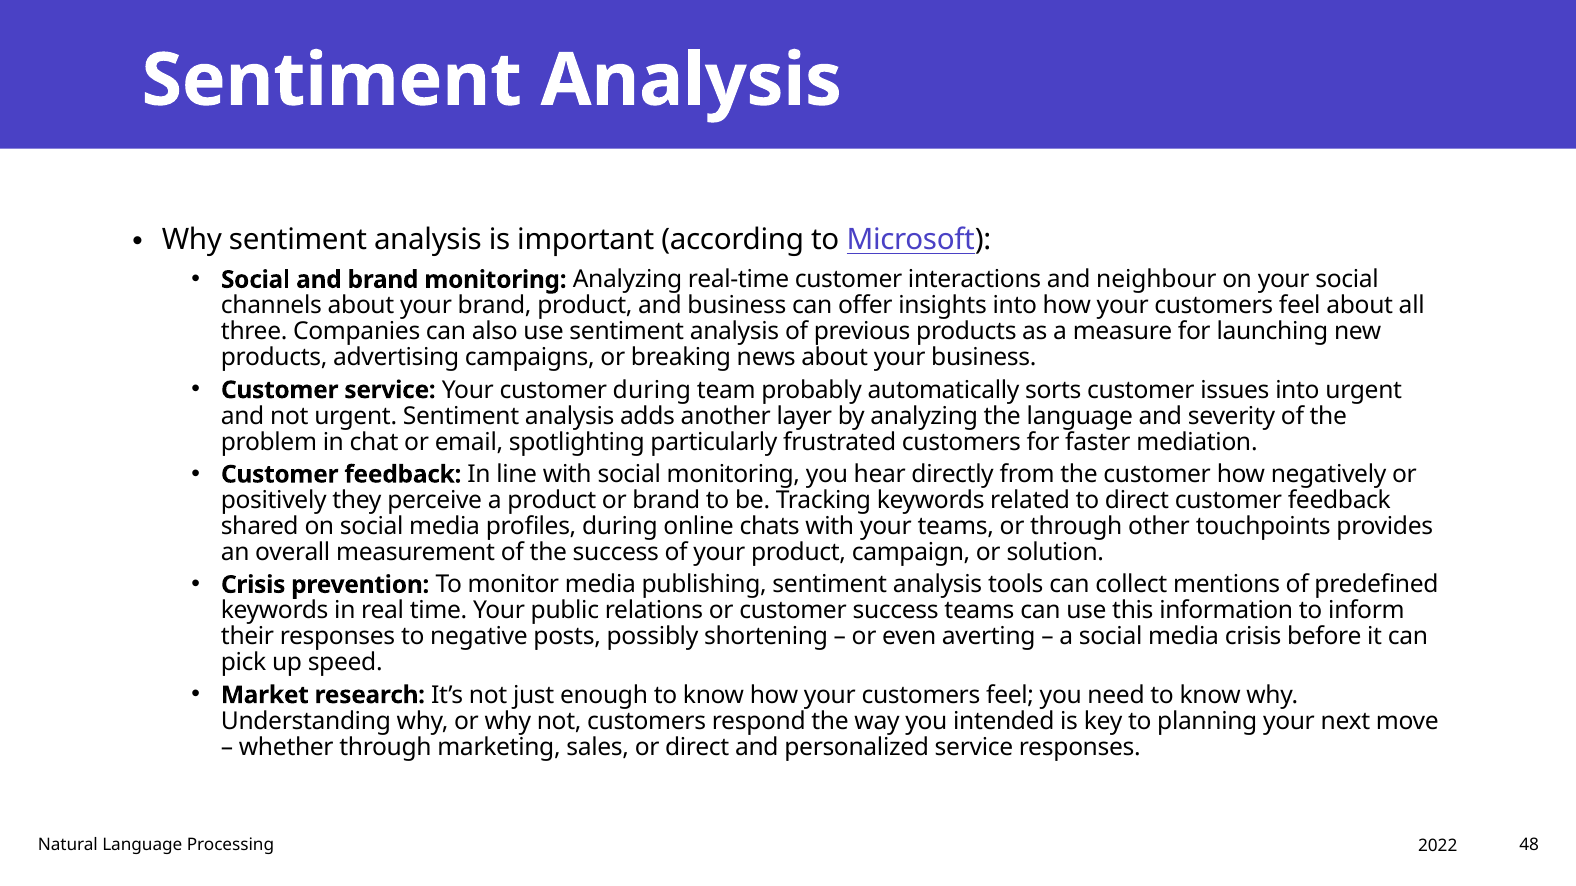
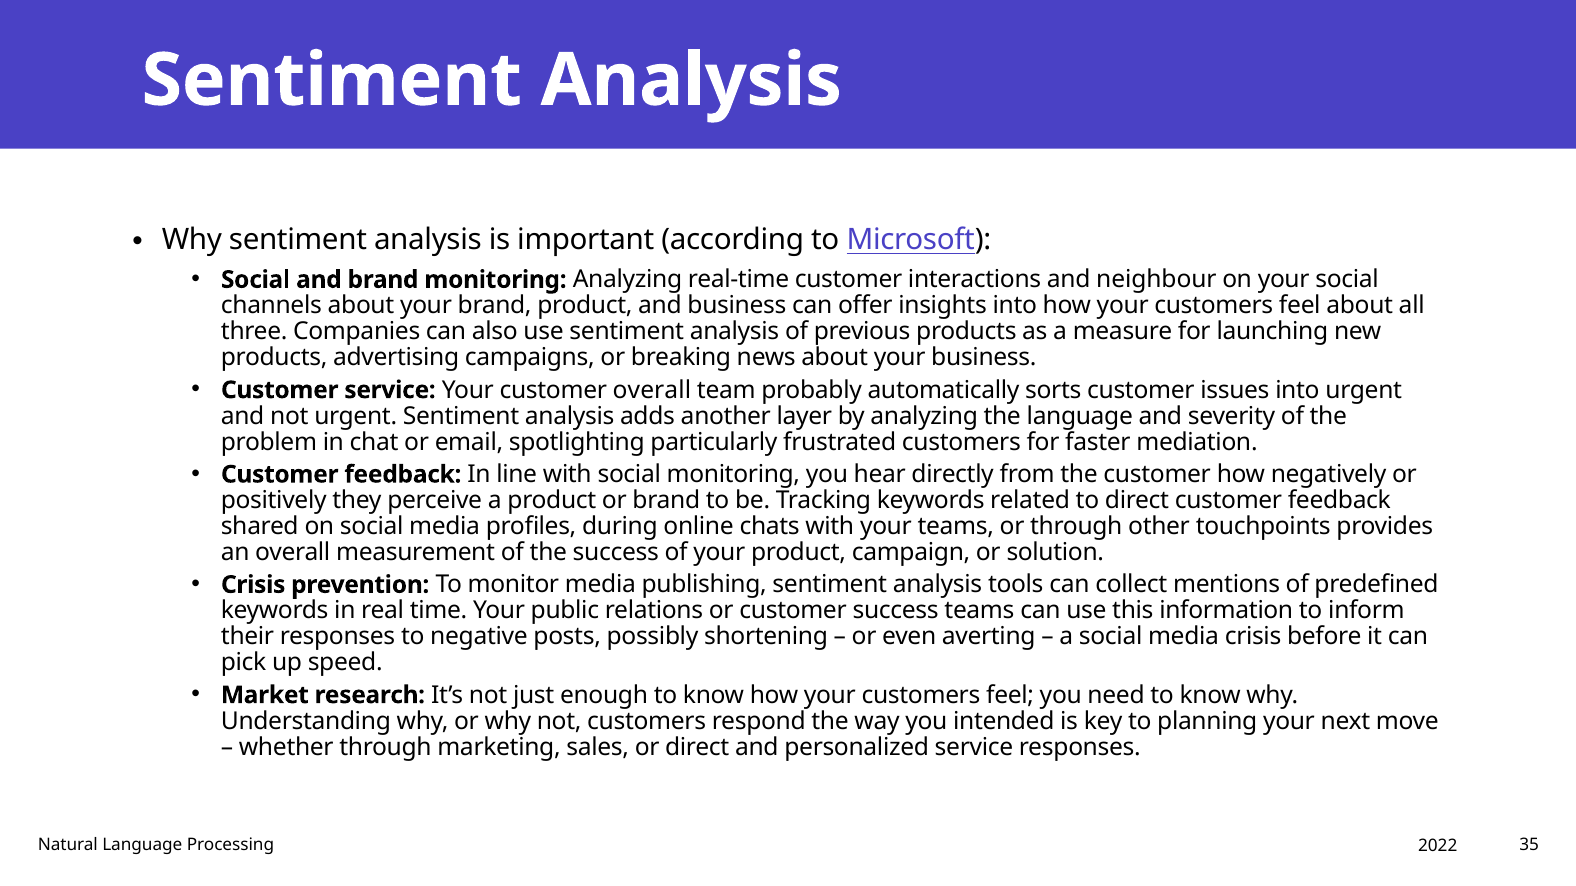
customer during: during -> overall
48: 48 -> 35
